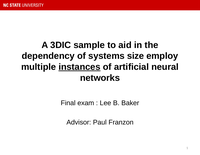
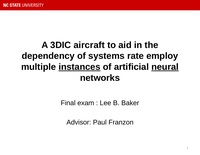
sample: sample -> aircraft
size: size -> rate
neural underline: none -> present
